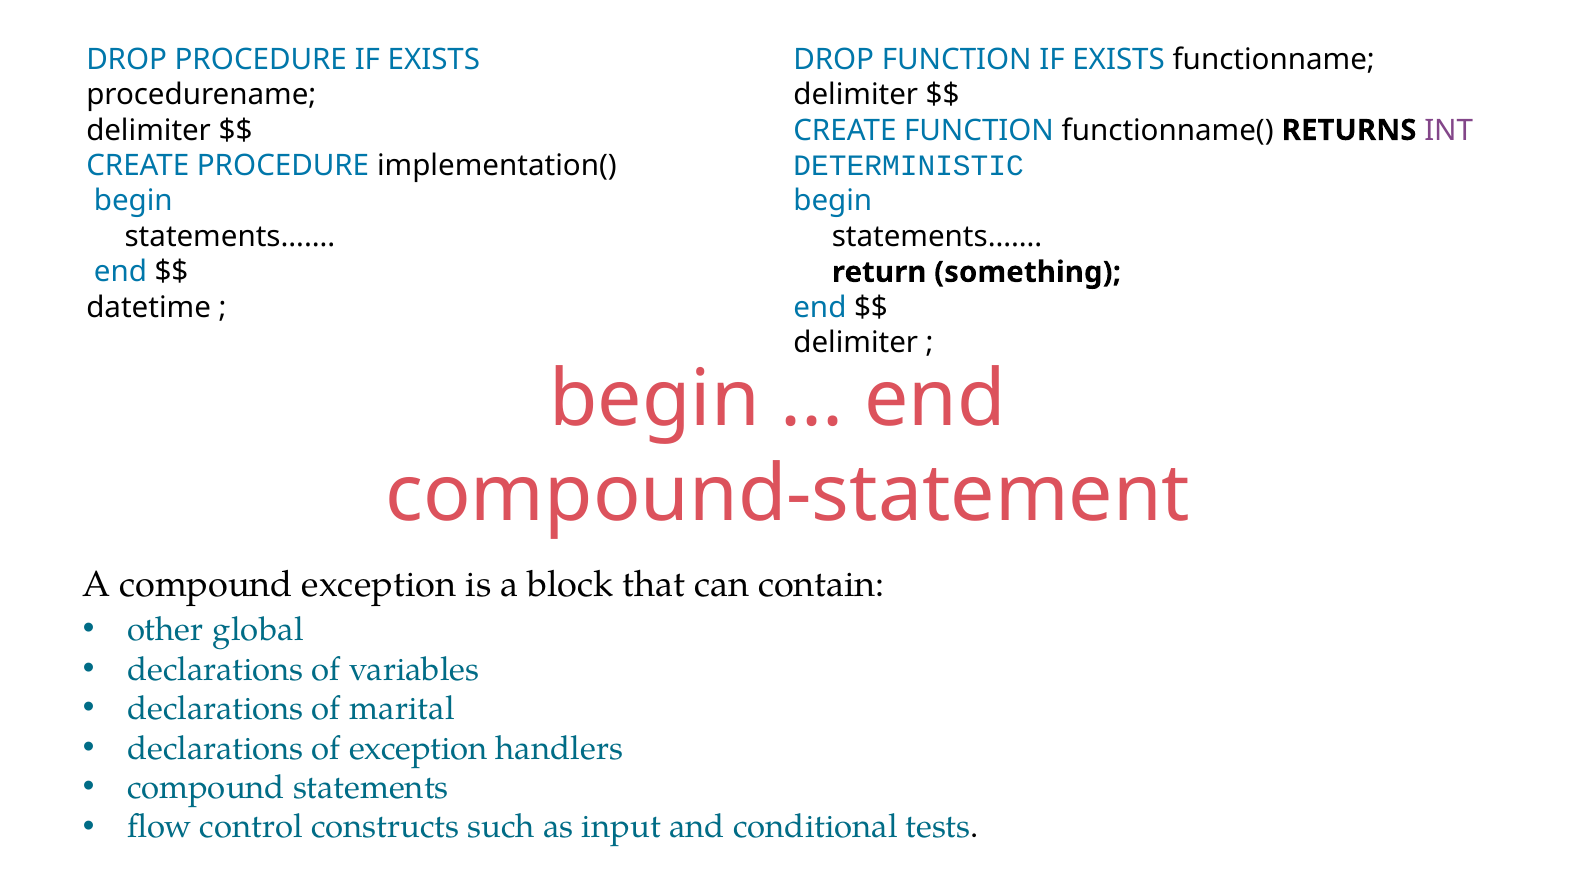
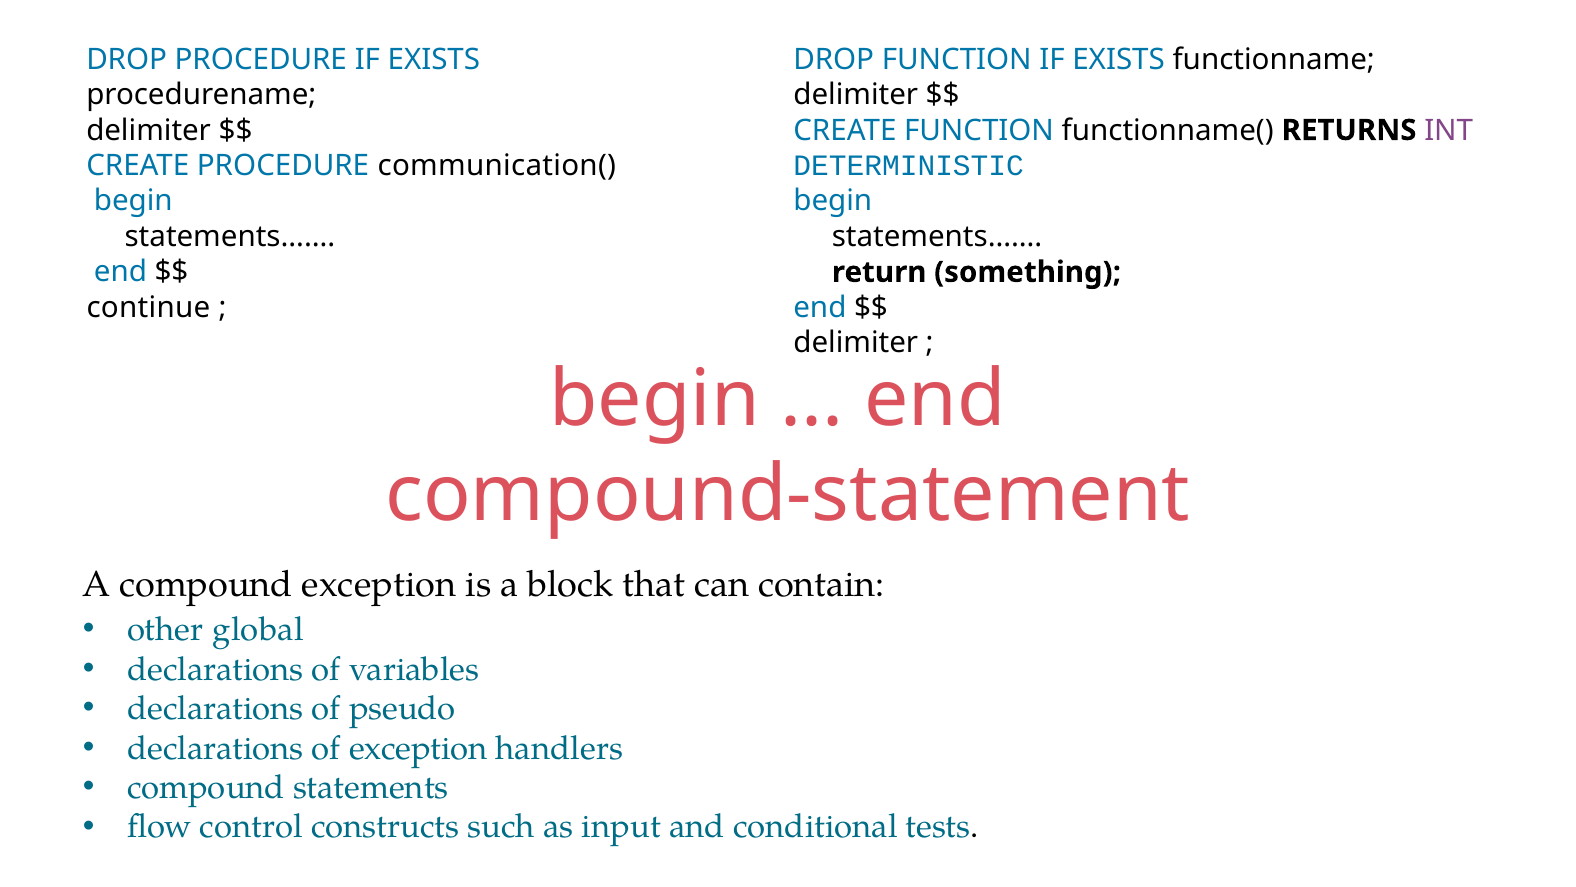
implementation(: implementation( -> communication(
datetime: datetime -> continue
marital: marital -> pseudo
